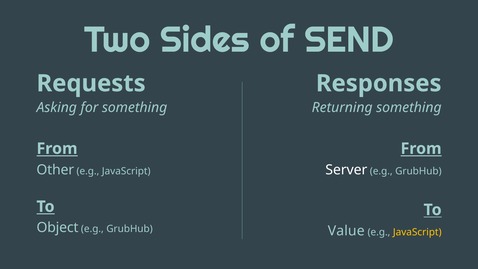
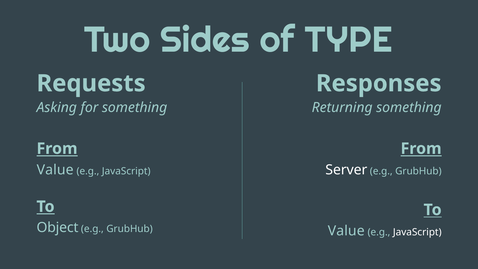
SEND: SEND -> TYPE
Other at (55, 170): Other -> Value
JavaScript at (417, 232) colour: yellow -> white
